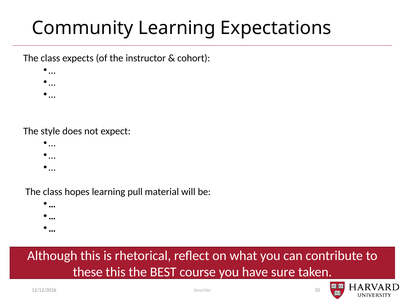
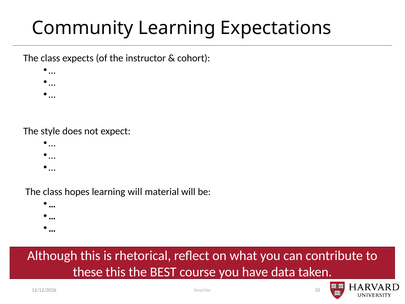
learning pull: pull -> will
sure: sure -> data
